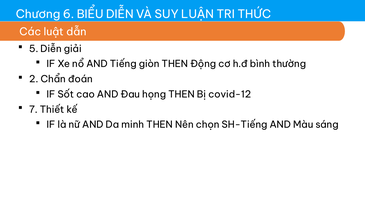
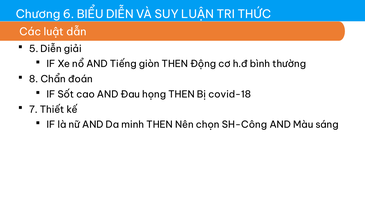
2: 2 -> 8
covid-12: covid-12 -> covid-18
SH-Tiếng: SH-Tiếng -> SH-Công
